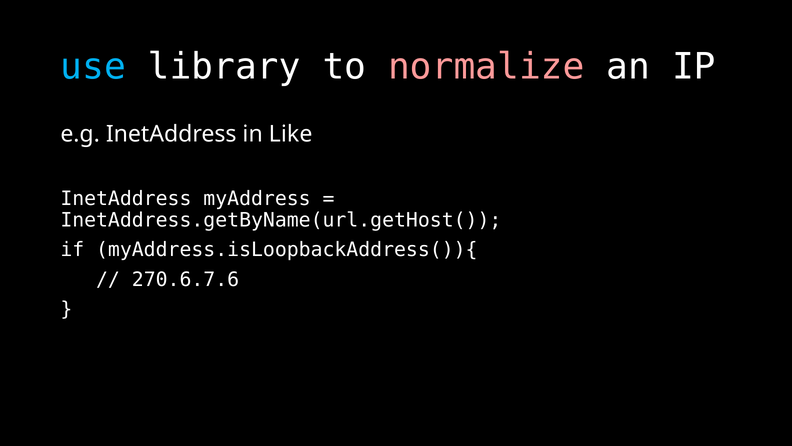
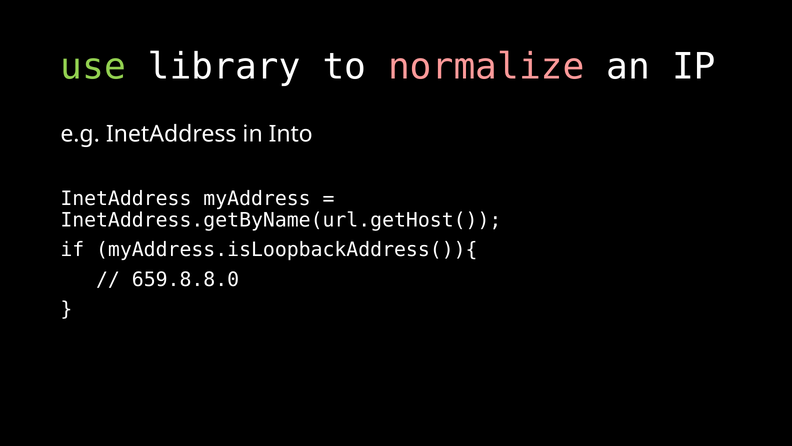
use colour: light blue -> light green
Like: Like -> Into
270.6.7.6: 270.6.7.6 -> 659.8.8.0
